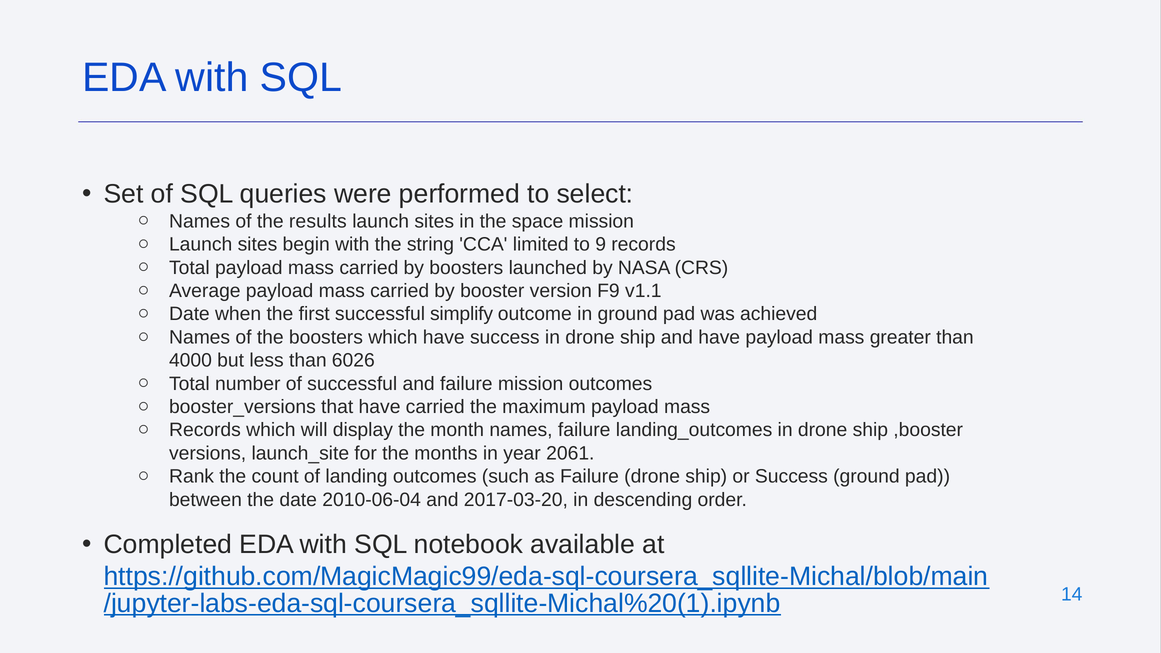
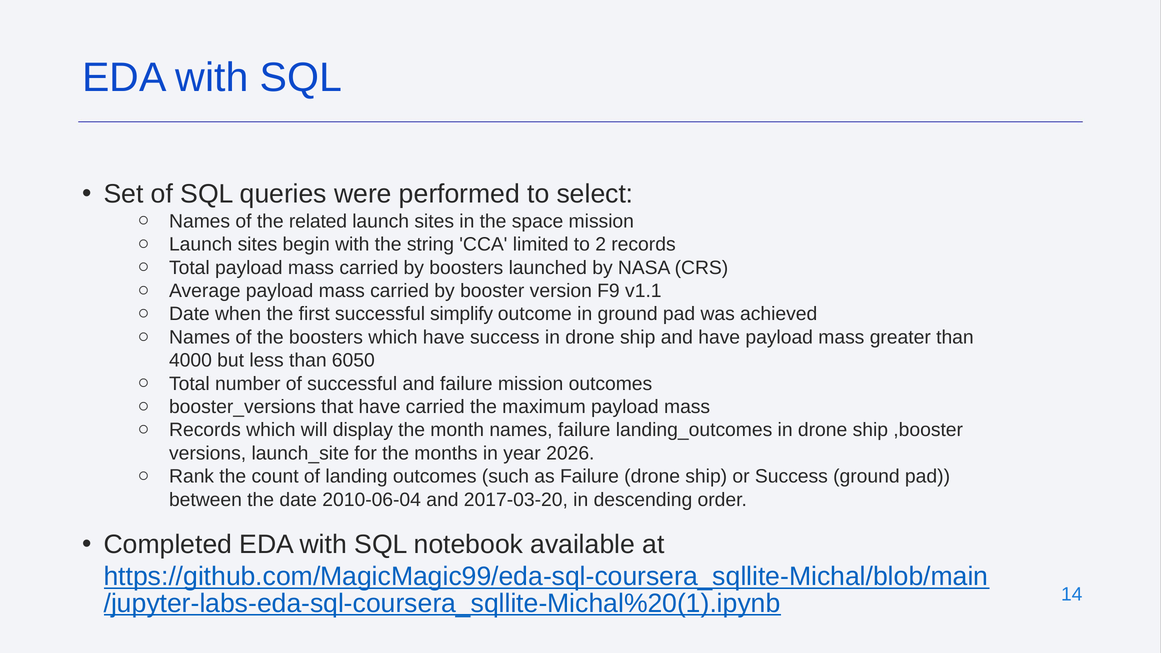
results: results -> related
9: 9 -> 2
6026: 6026 -> 6050
2061: 2061 -> 2026
